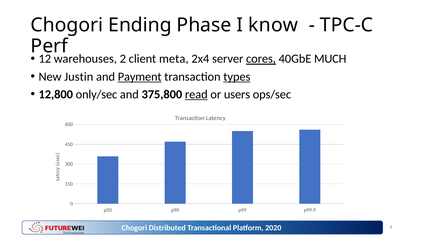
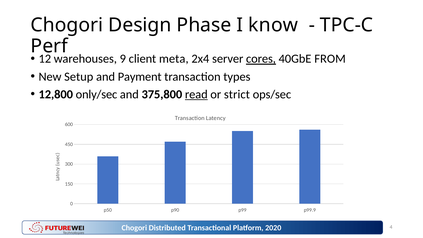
Ending: Ending -> Design
2: 2 -> 9
MUCH: MUCH -> FROM
Justin: Justin -> Setup
Payment underline: present -> none
types underline: present -> none
users: users -> strict
